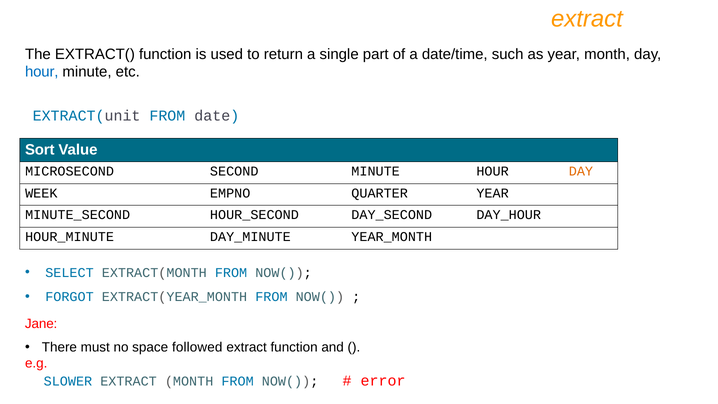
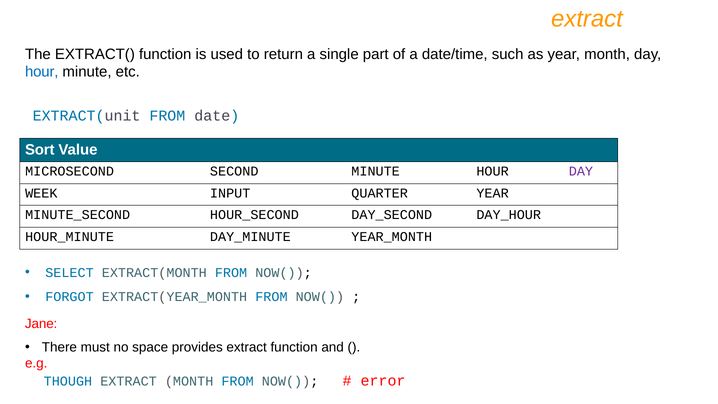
DAY at (581, 171) colour: orange -> purple
EMPNO: EMPNO -> INPUT
followed: followed -> provides
SLOWER: SLOWER -> THOUGH
